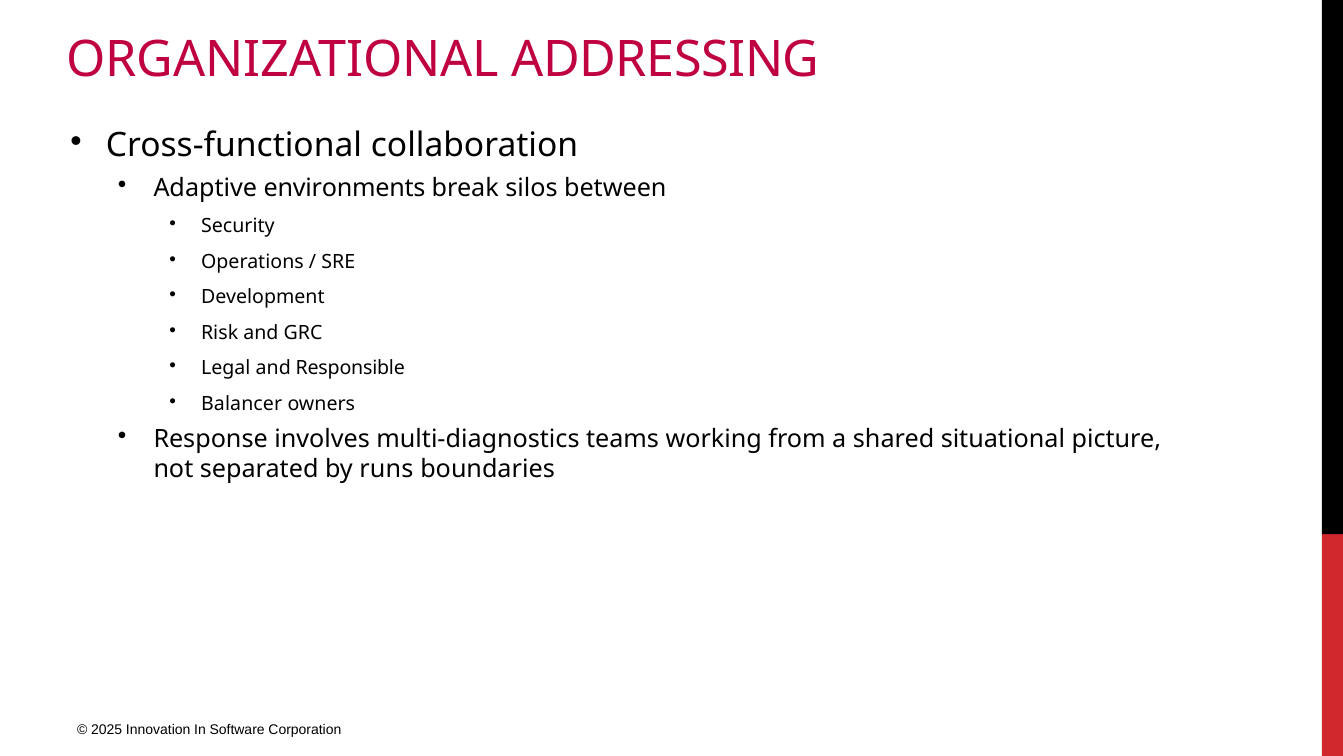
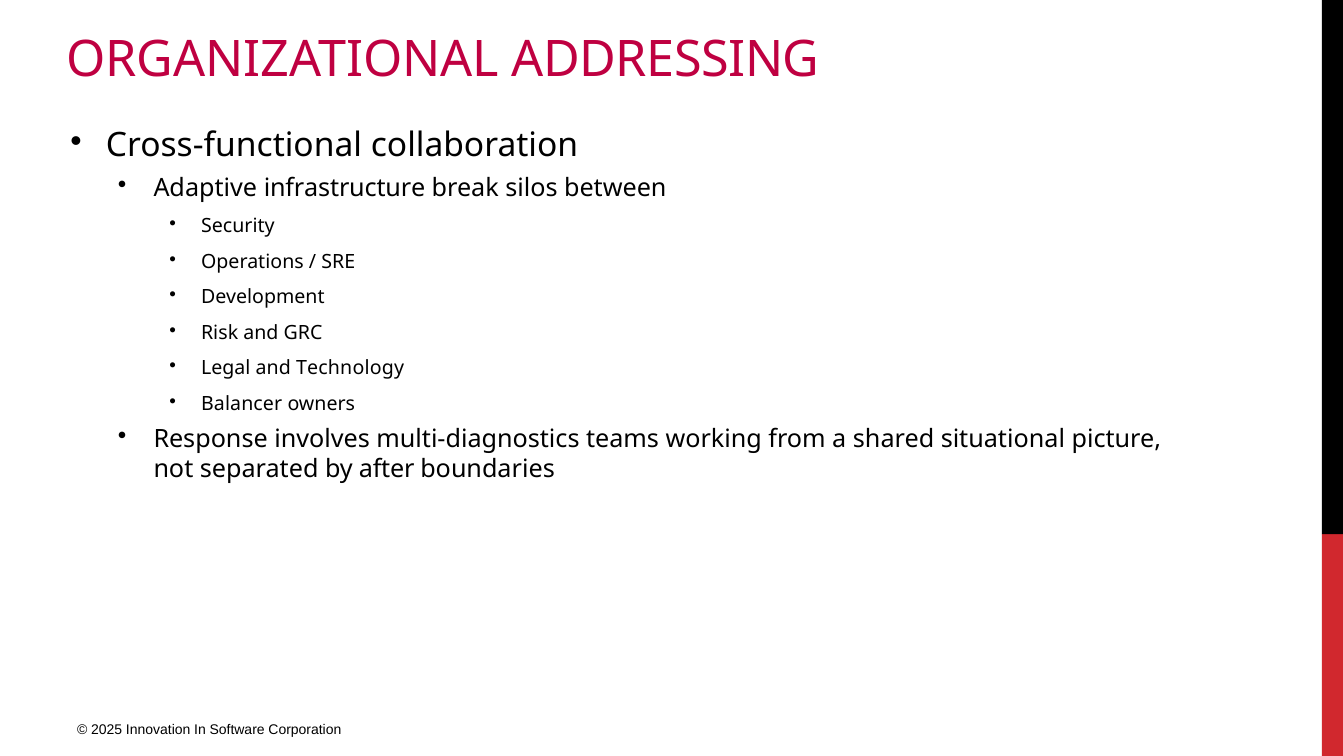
environments: environments -> infrastructure
Responsible: Responsible -> Technology
runs: runs -> after
